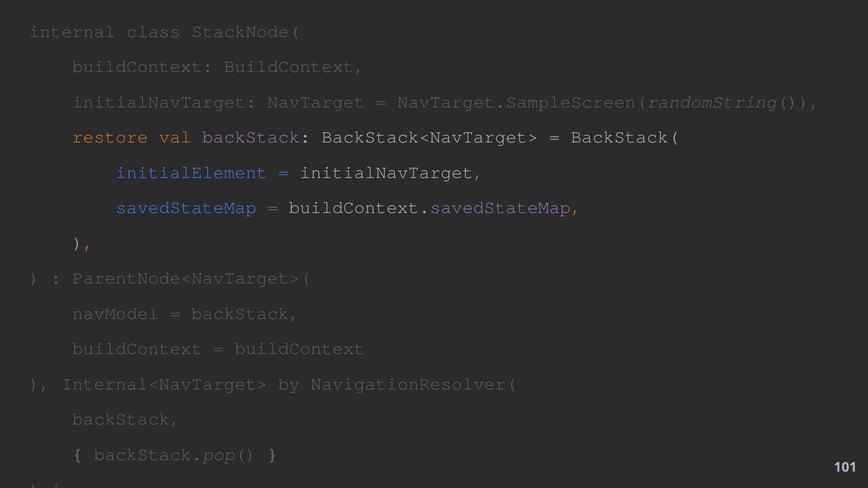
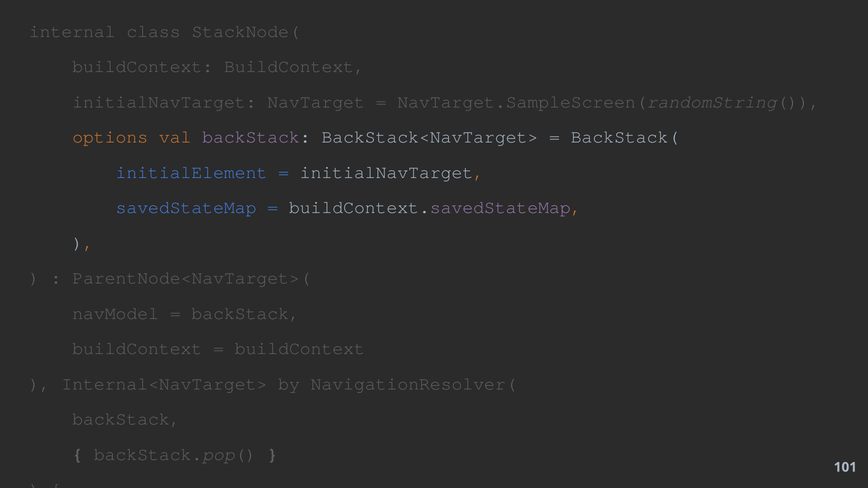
restore: restore -> options
